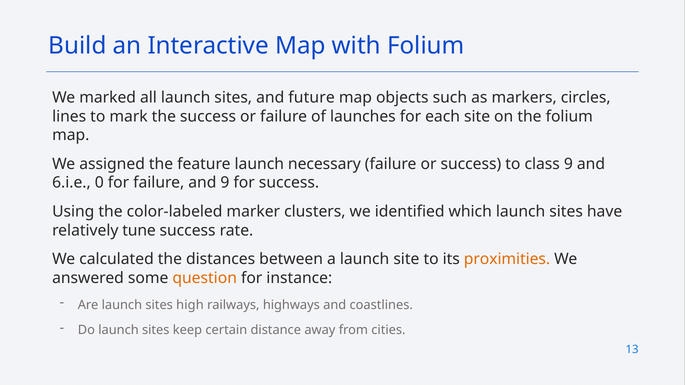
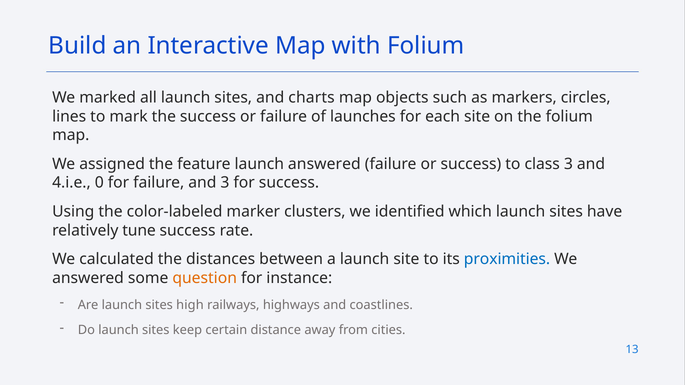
future: future -> charts
launch necessary: necessary -> answered
class 9: 9 -> 3
6.i.e: 6.i.e -> 4.i.e
and 9: 9 -> 3
proximities colour: orange -> blue
